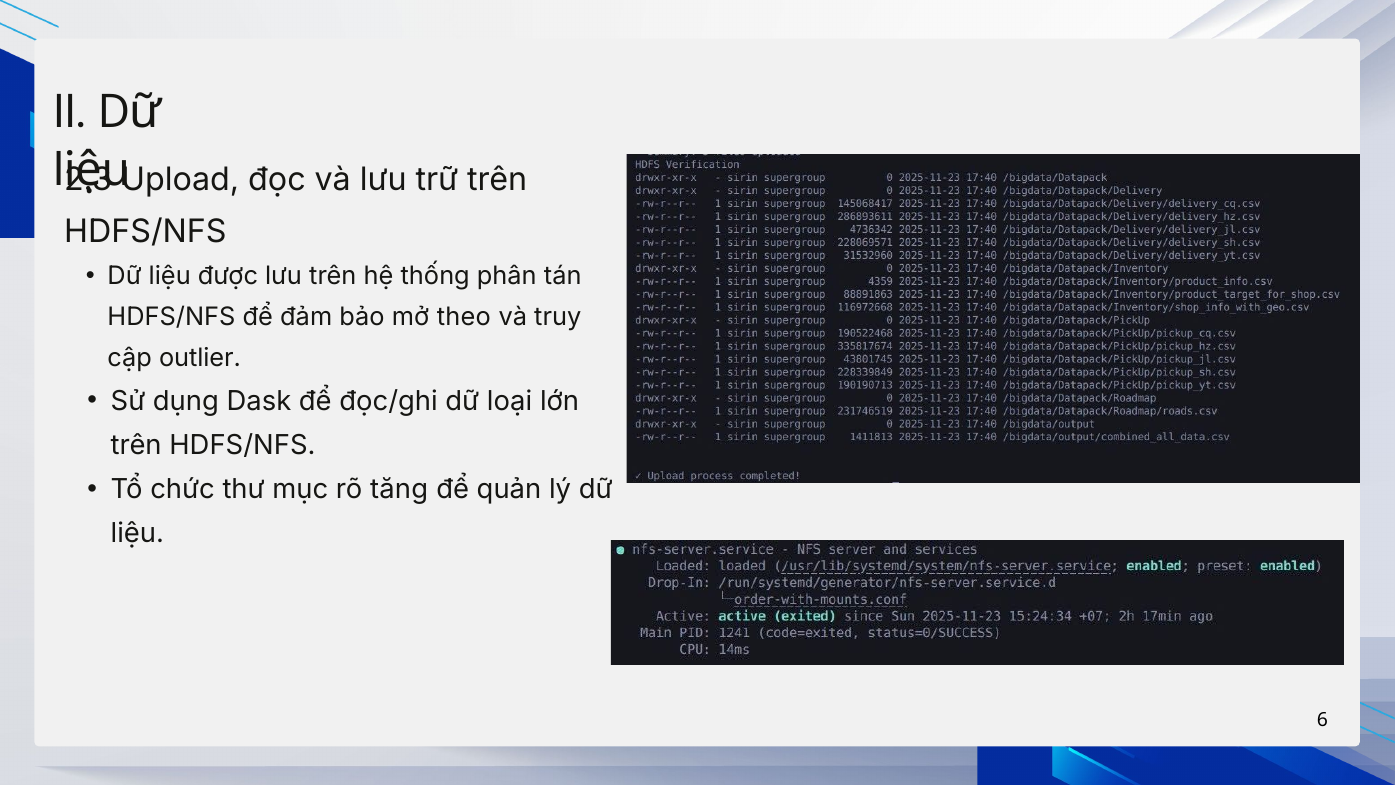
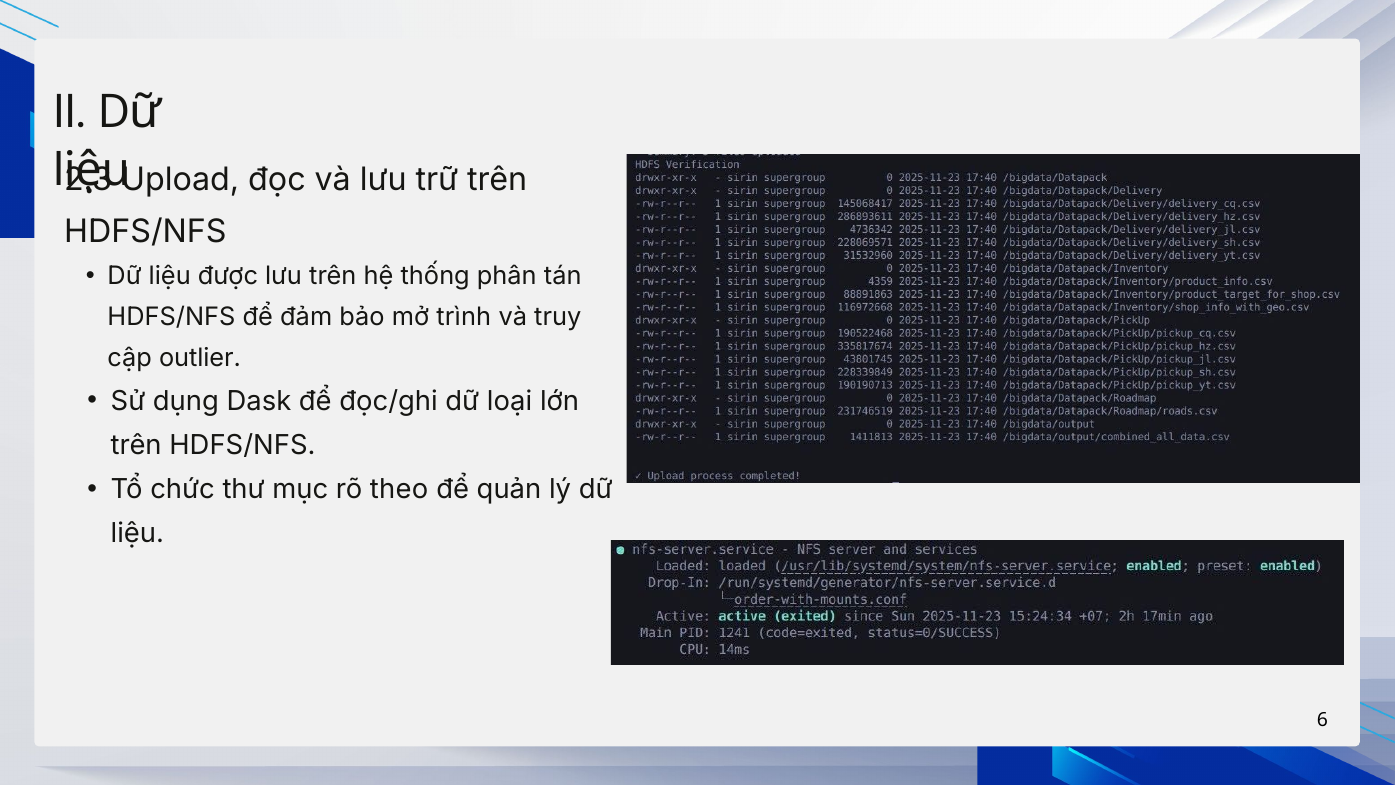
theo: theo -> trình
tăng: tăng -> theo
